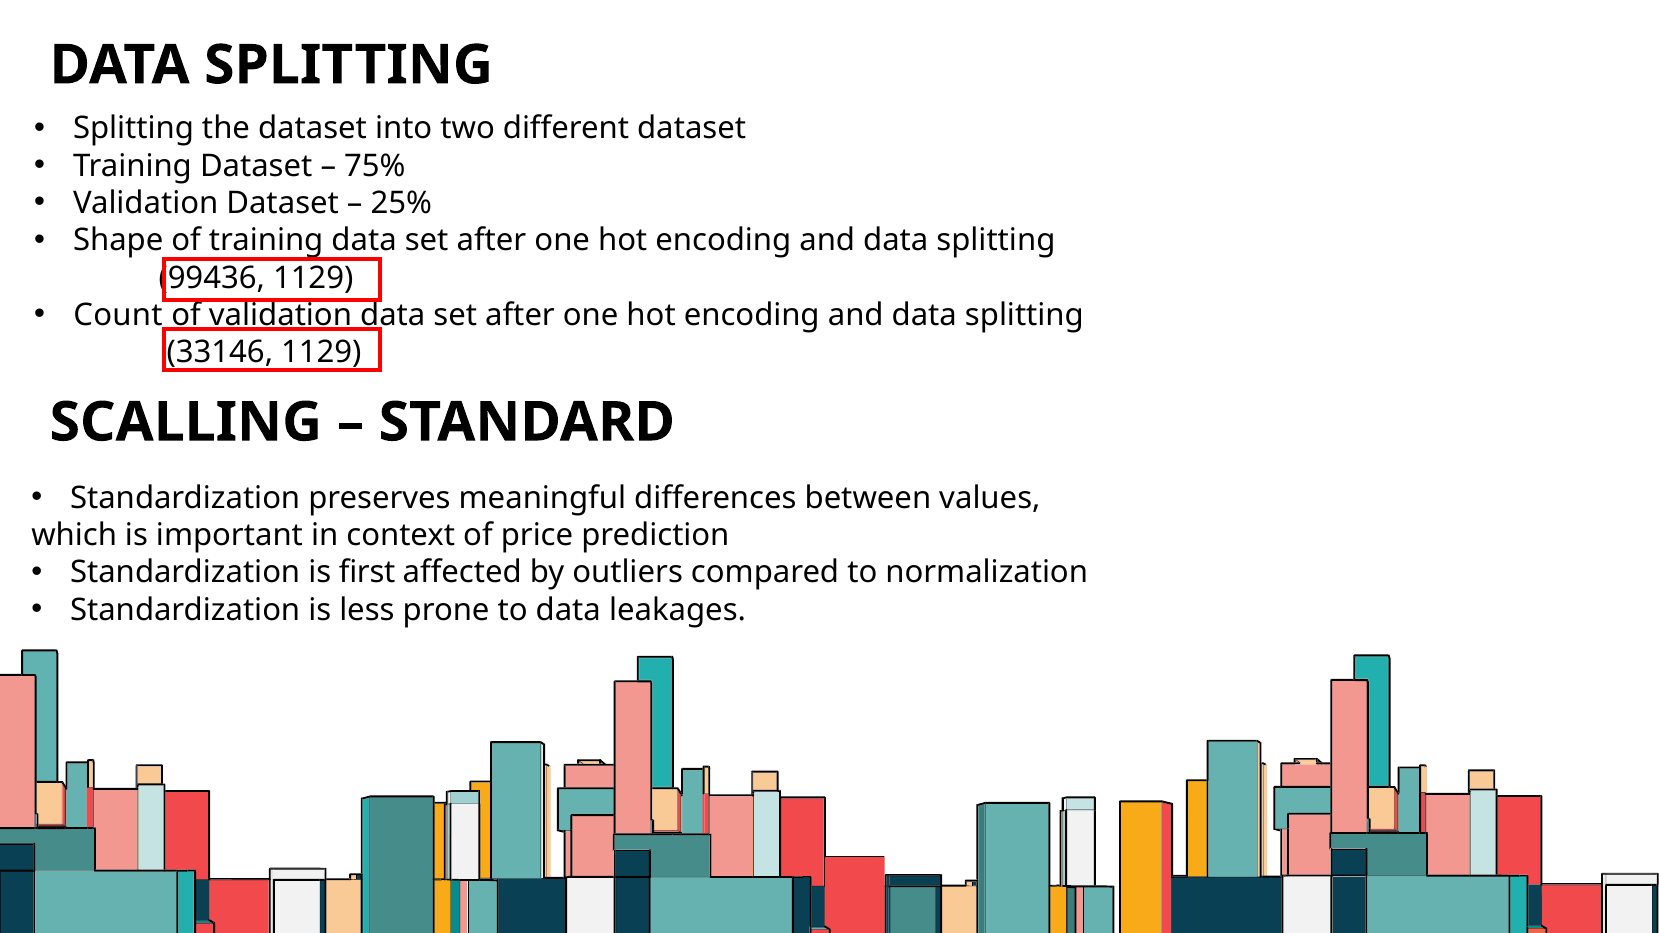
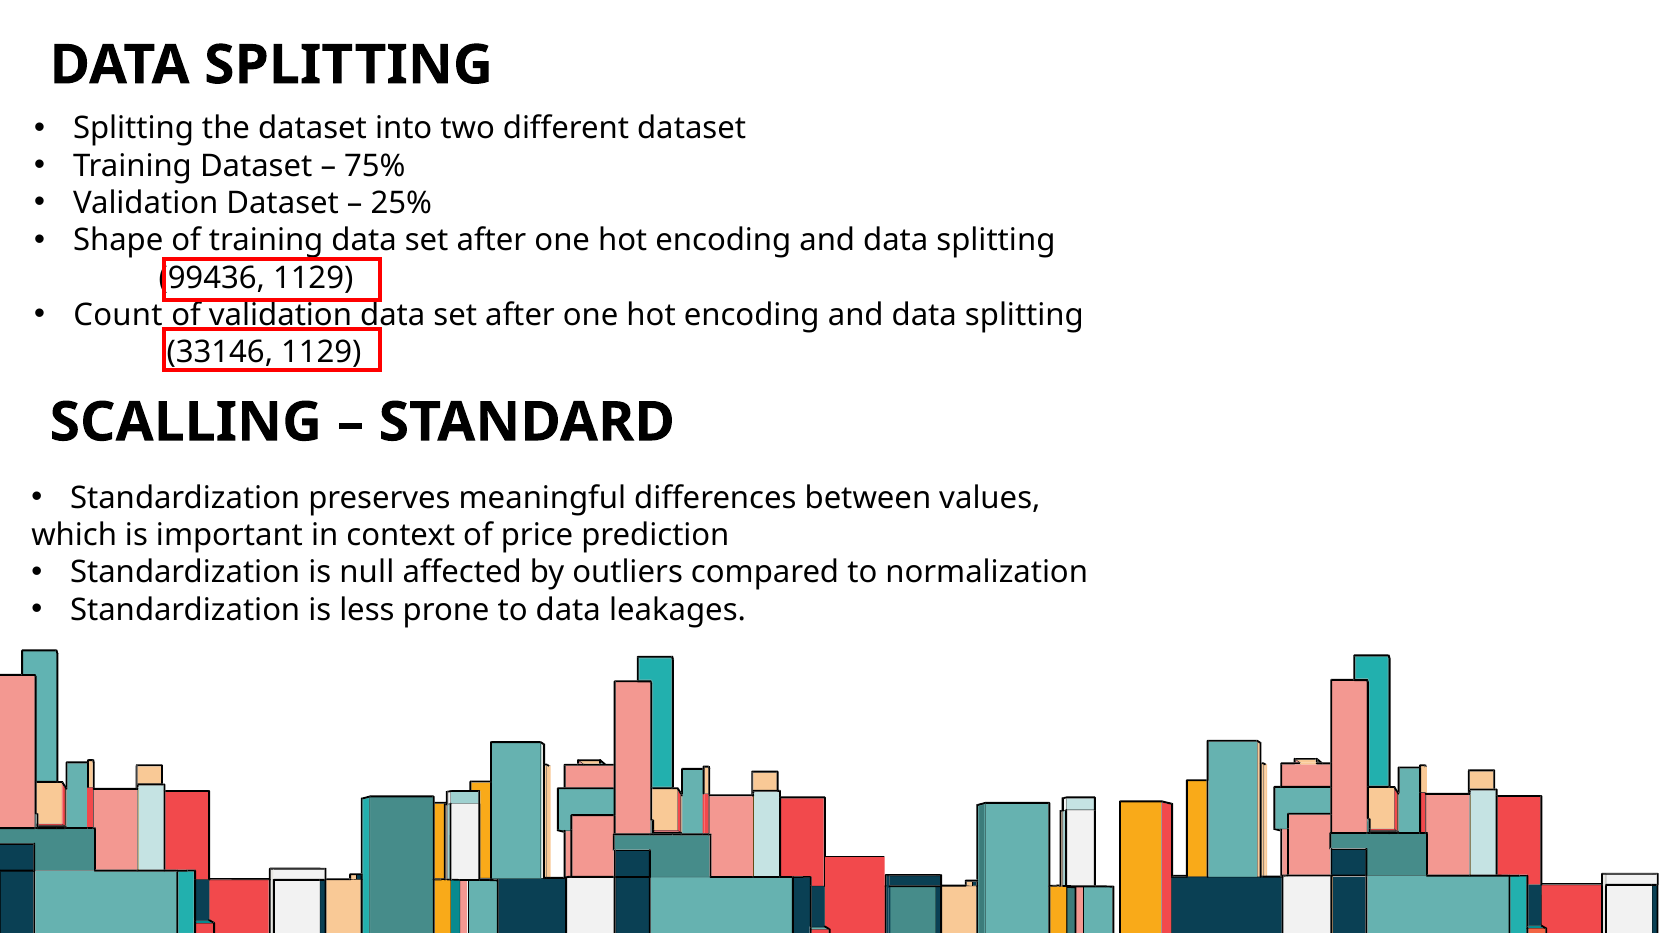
first: first -> null
